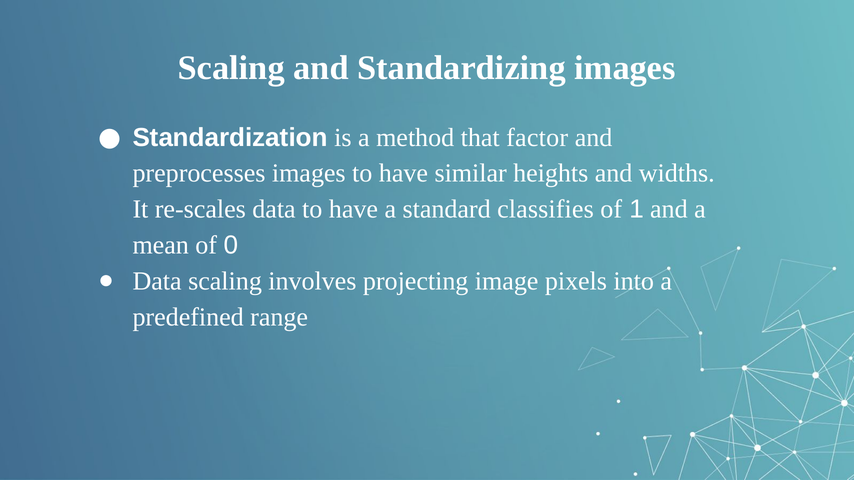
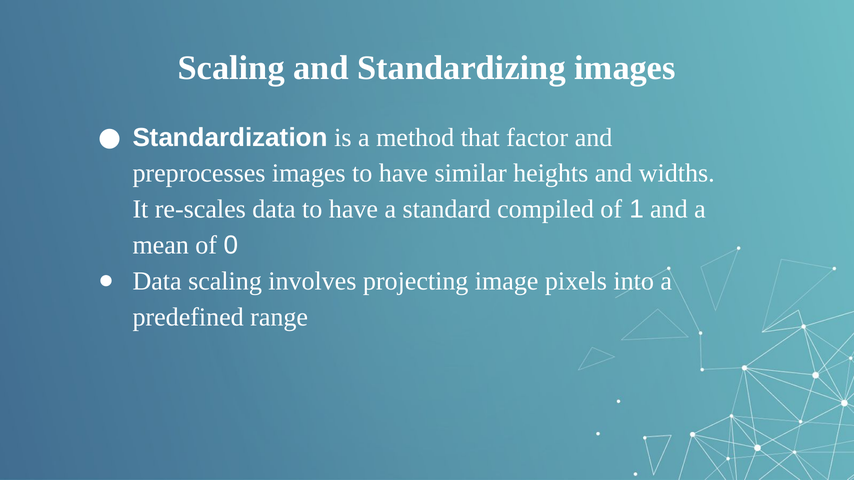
classifies: classifies -> compiled
